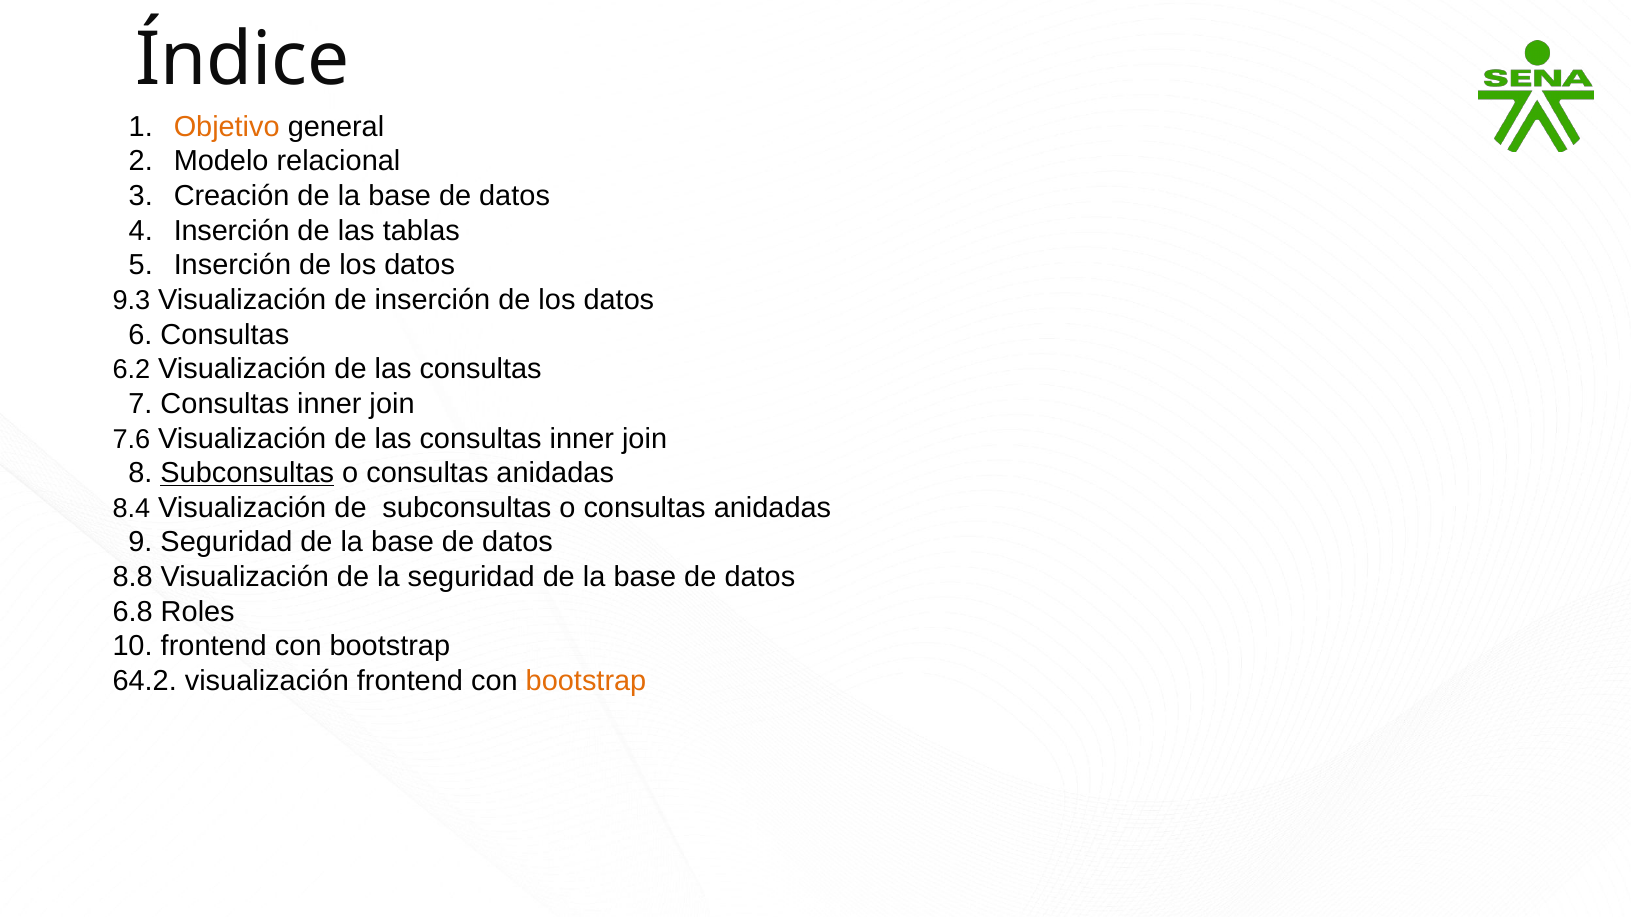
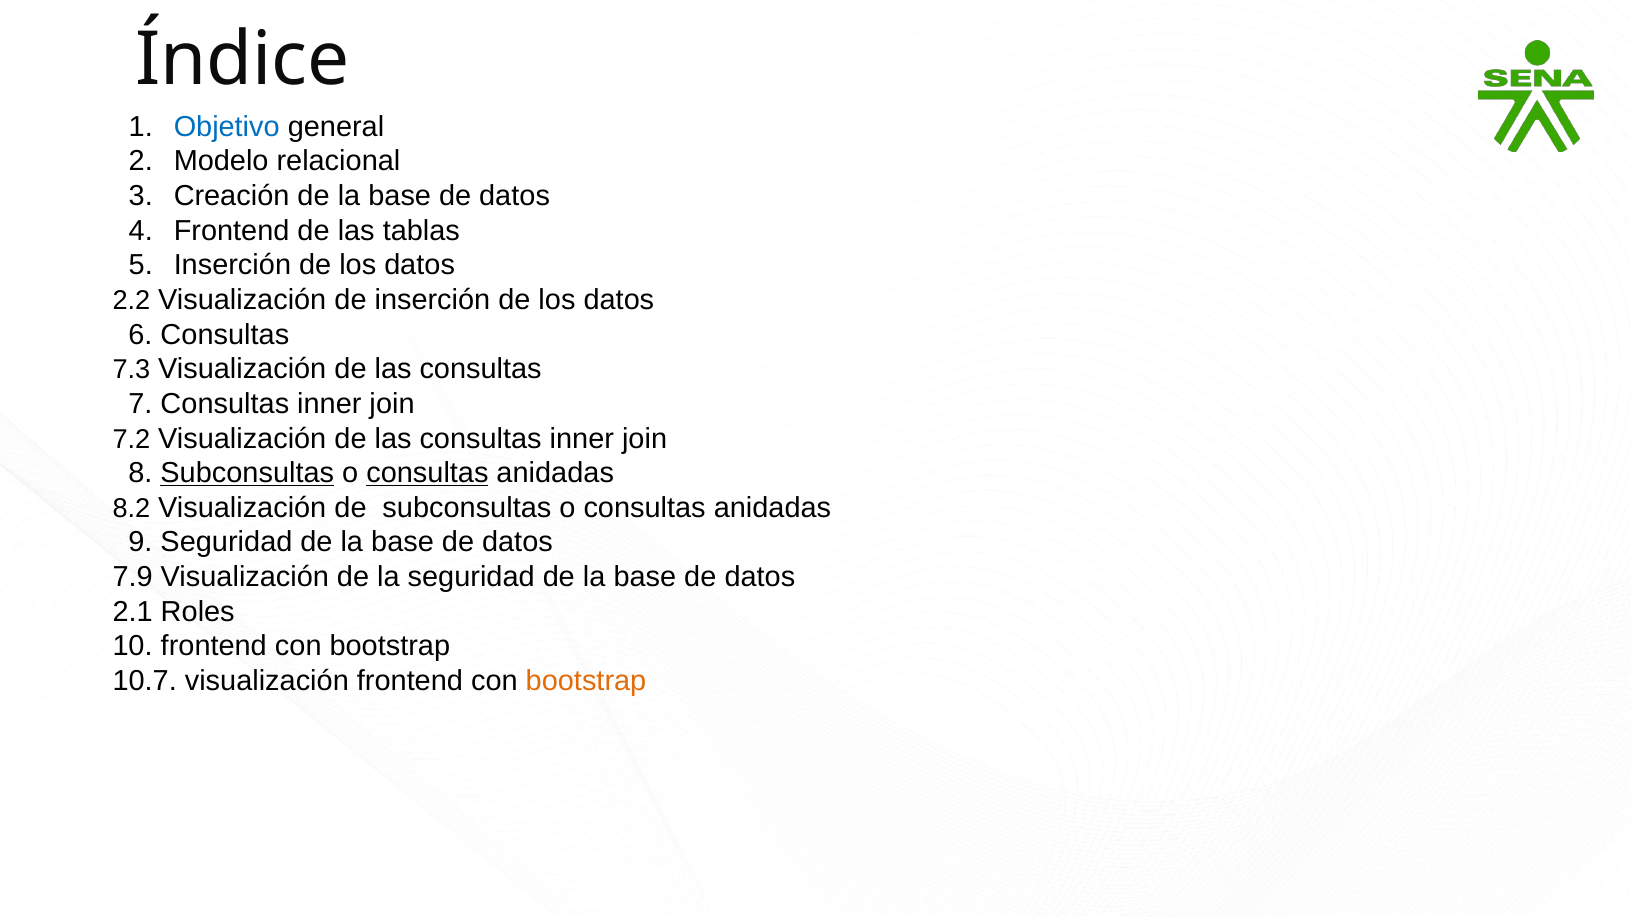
Objetivo colour: orange -> blue
Inserción at (232, 231): Inserción -> Frontend
9.3: 9.3 -> 2.2
6.2: 6.2 -> 7.3
7.6: 7.6 -> 7.2
consultas at (427, 473) underline: none -> present
8.4: 8.4 -> 8.2
8.8: 8.8 -> 7.9
6.8: 6.8 -> 2.1
64.2: 64.2 -> 10.7
